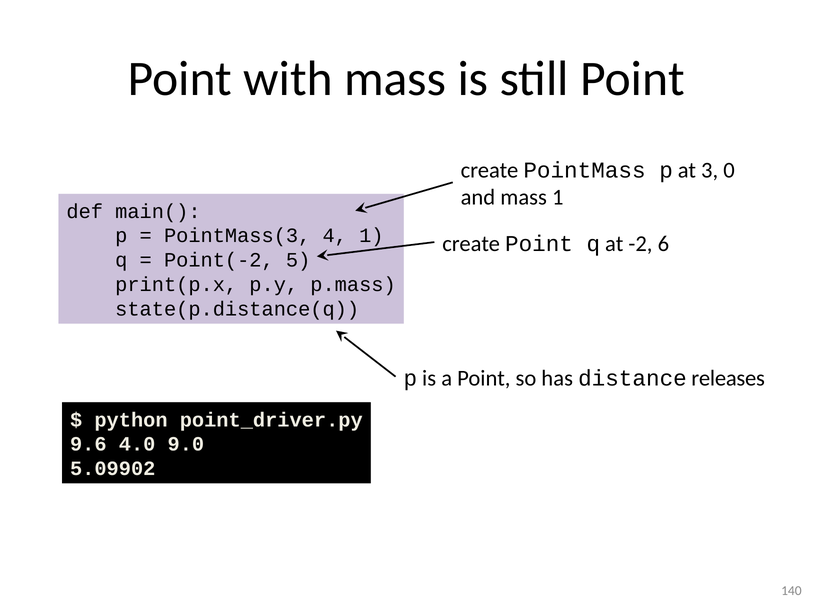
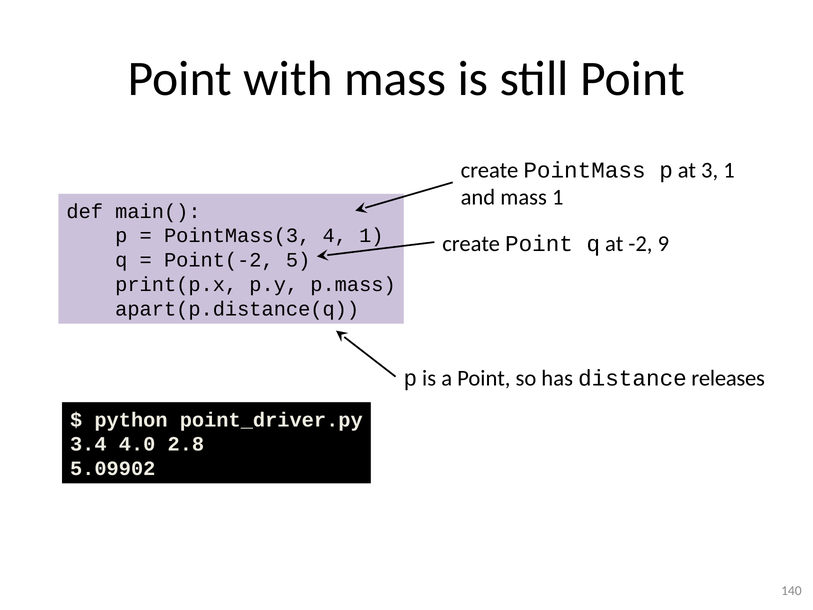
3 0: 0 -> 1
6: 6 -> 9
state(p.distance(q: state(p.distance(q -> apart(p.distance(q
9.6: 9.6 -> 3.4
9.0: 9.0 -> 2.8
